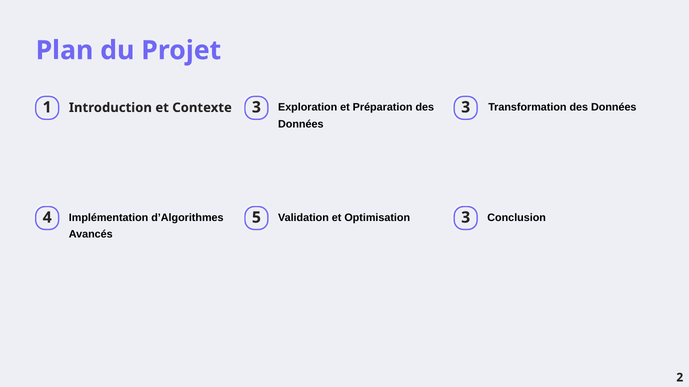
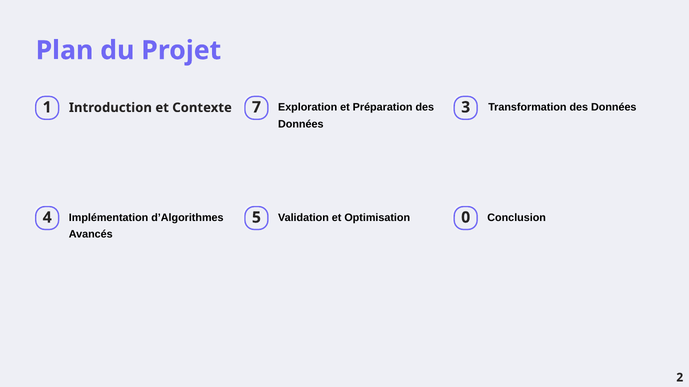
Contexte 3: 3 -> 7
Optimisation 3: 3 -> 0
